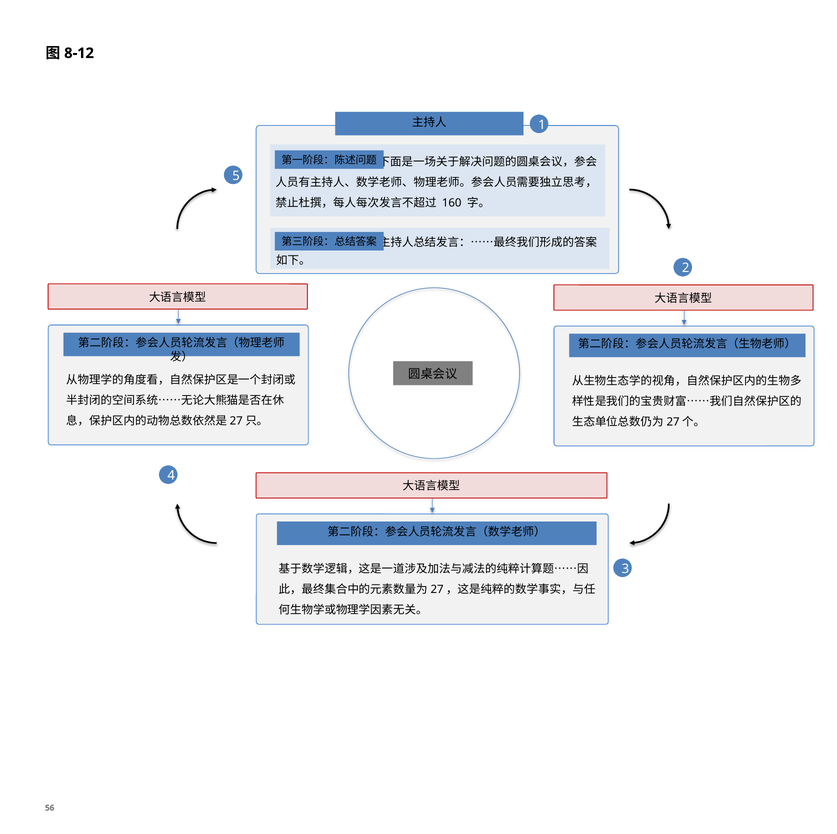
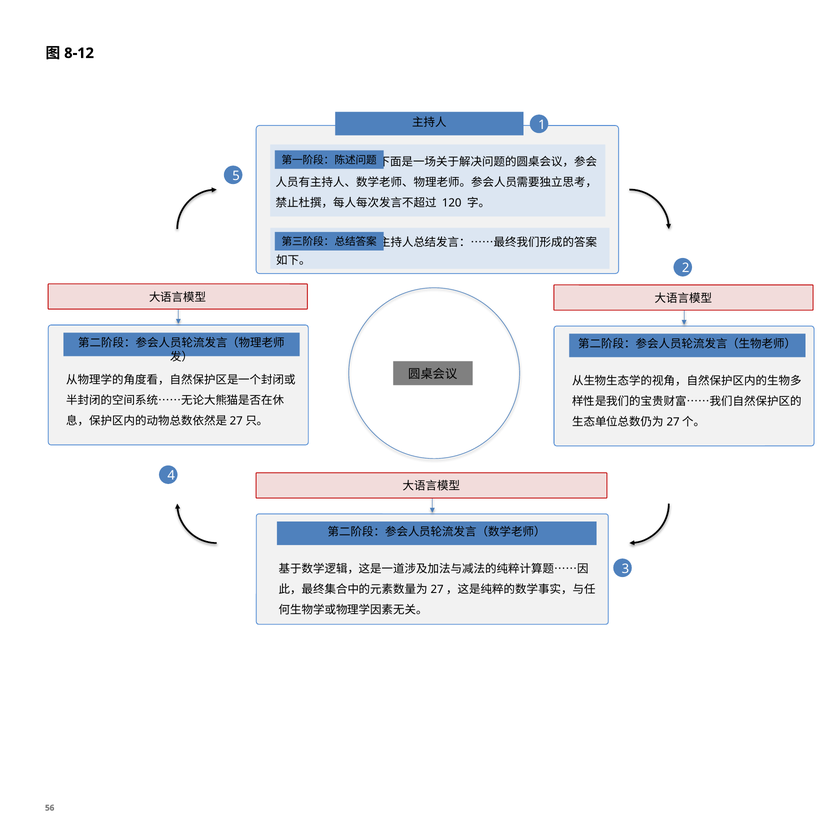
160: 160 -> 120
